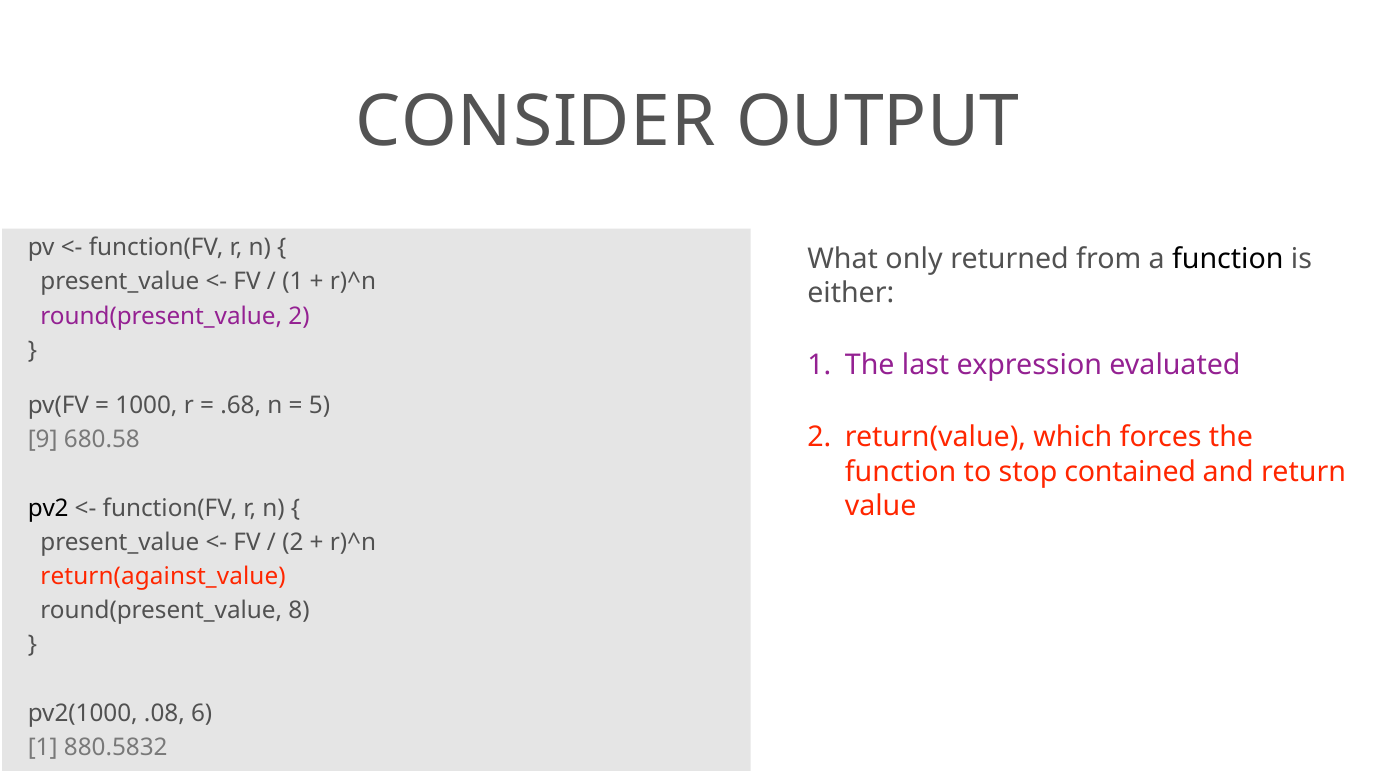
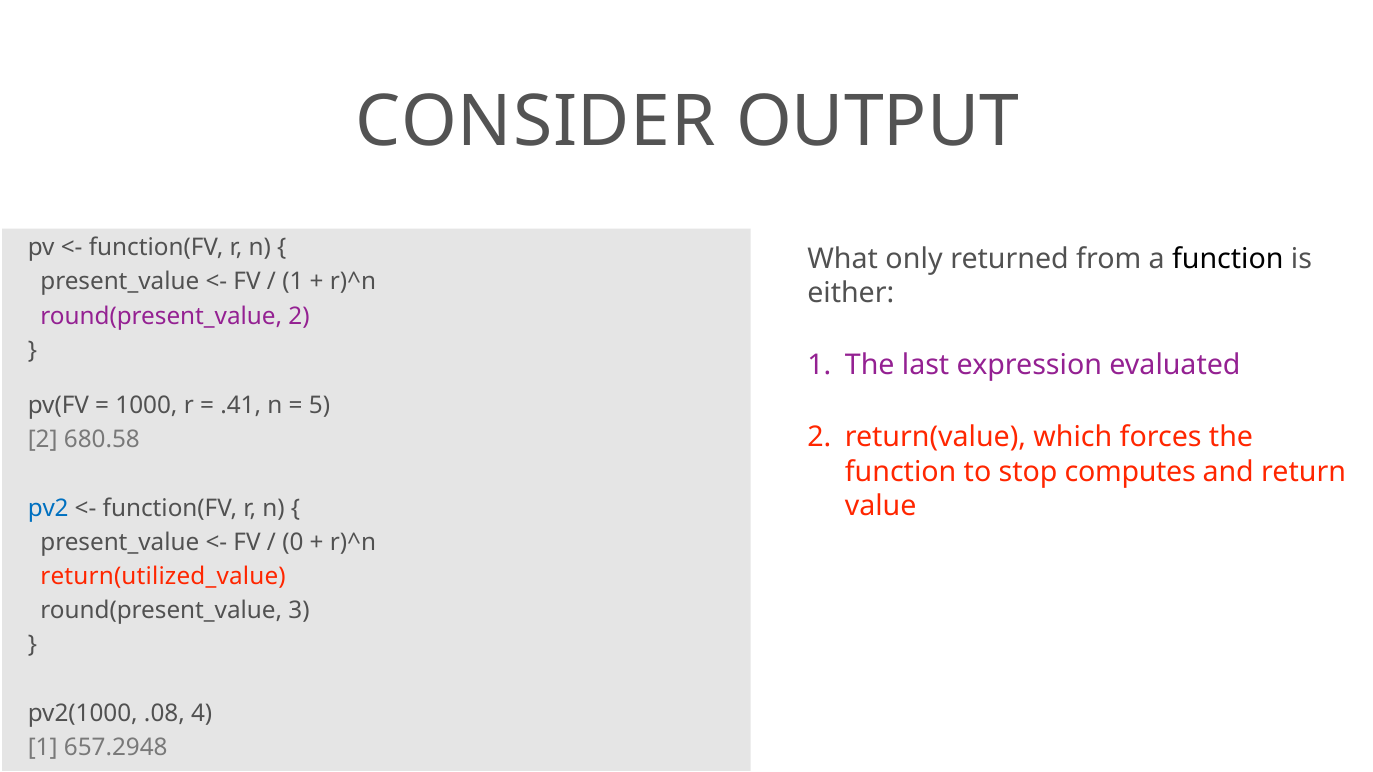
.68: .68 -> .41
9 at (43, 440): 9 -> 2
contained: contained -> computes
pv2 colour: black -> blue
2 at (293, 542): 2 -> 0
return(against_value: return(against_value -> return(utilized_value
8: 8 -> 3
6: 6 -> 4
880.5832: 880.5832 -> 657.2948
